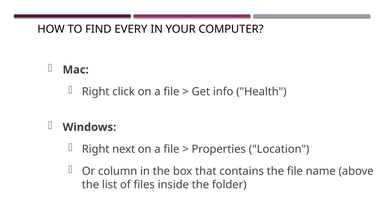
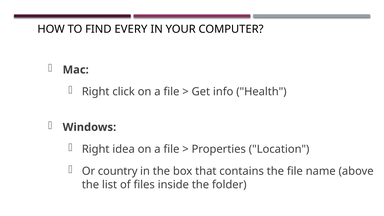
next: next -> idea
column: column -> country
